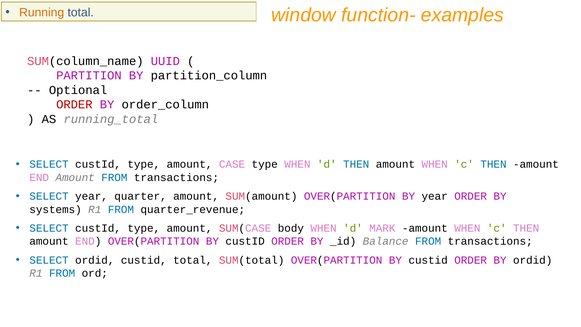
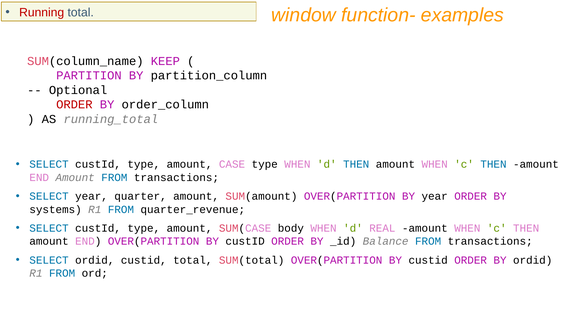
Running colour: orange -> red
UUID: UUID -> KEEP
MARK: MARK -> REAL
